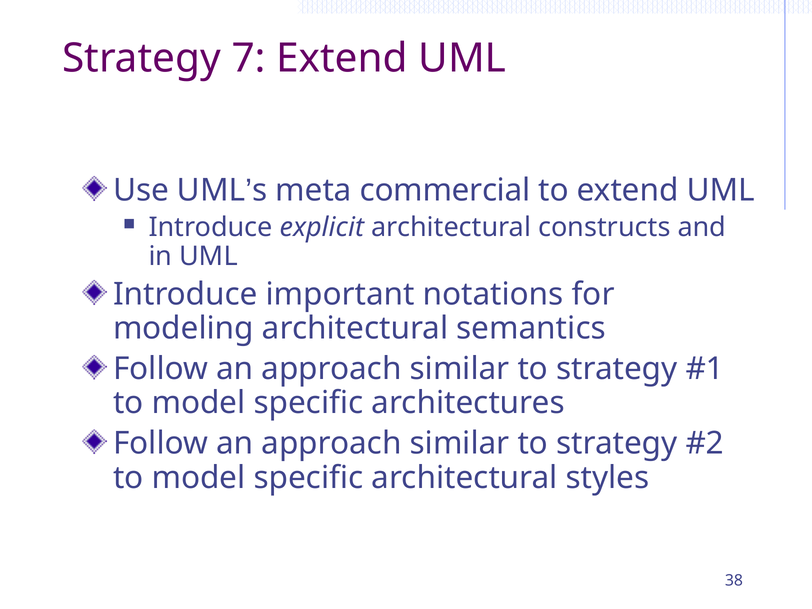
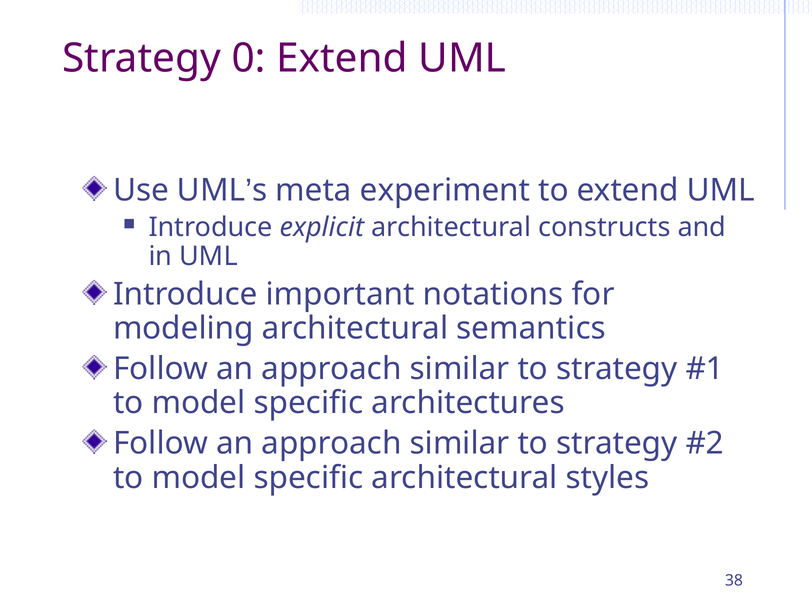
7: 7 -> 0
commercial: commercial -> experiment
